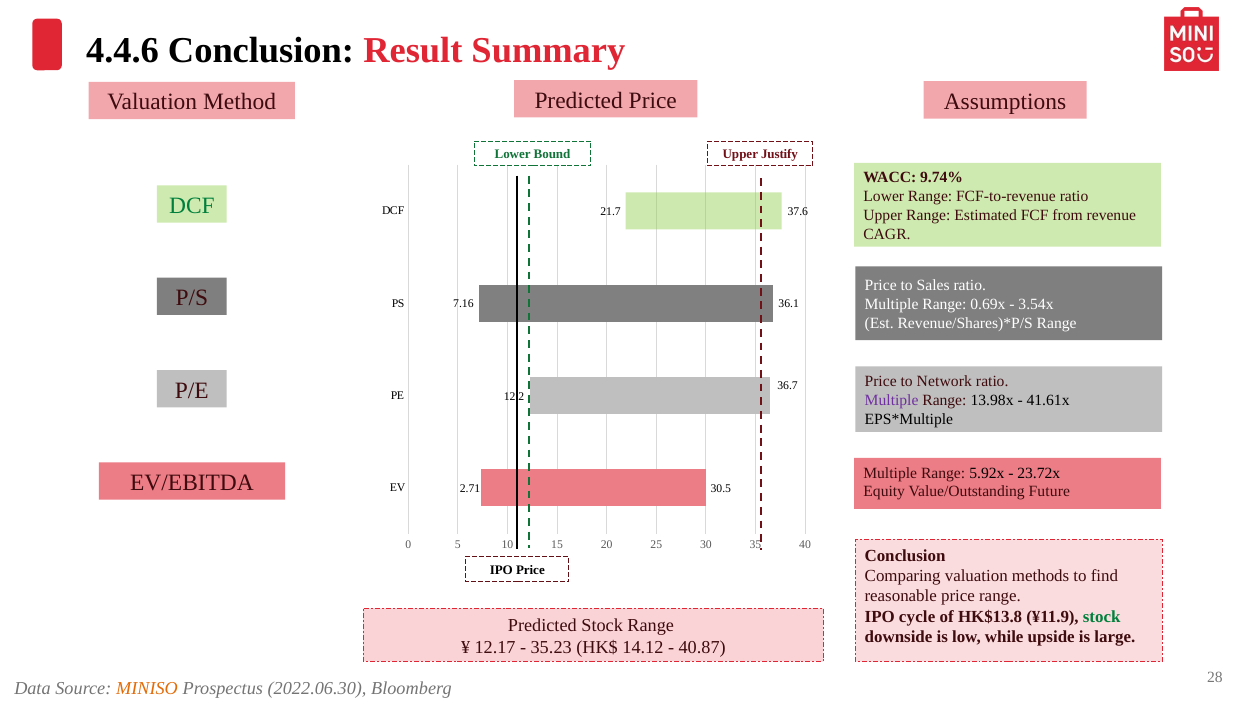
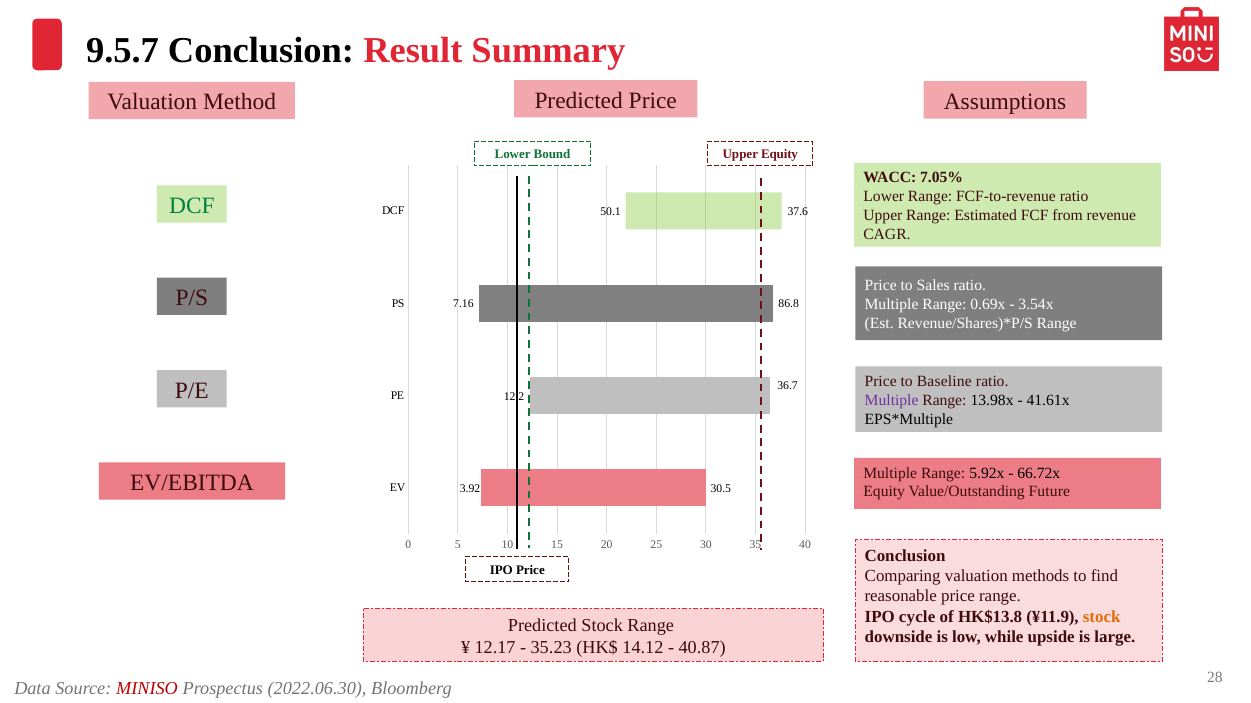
4.4.6: 4.4.6 -> 9.5.7
Upper Justify: Justify -> Equity
9.74%: 9.74% -> 7.05%
21.7: 21.7 -> 50.1
36.1: 36.1 -> 86.8
Network: Network -> Baseline
23.72x: 23.72x -> 66.72x
2.71: 2.71 -> 3.92
stock at (1102, 617) colour: green -> orange
MINISO colour: orange -> red
